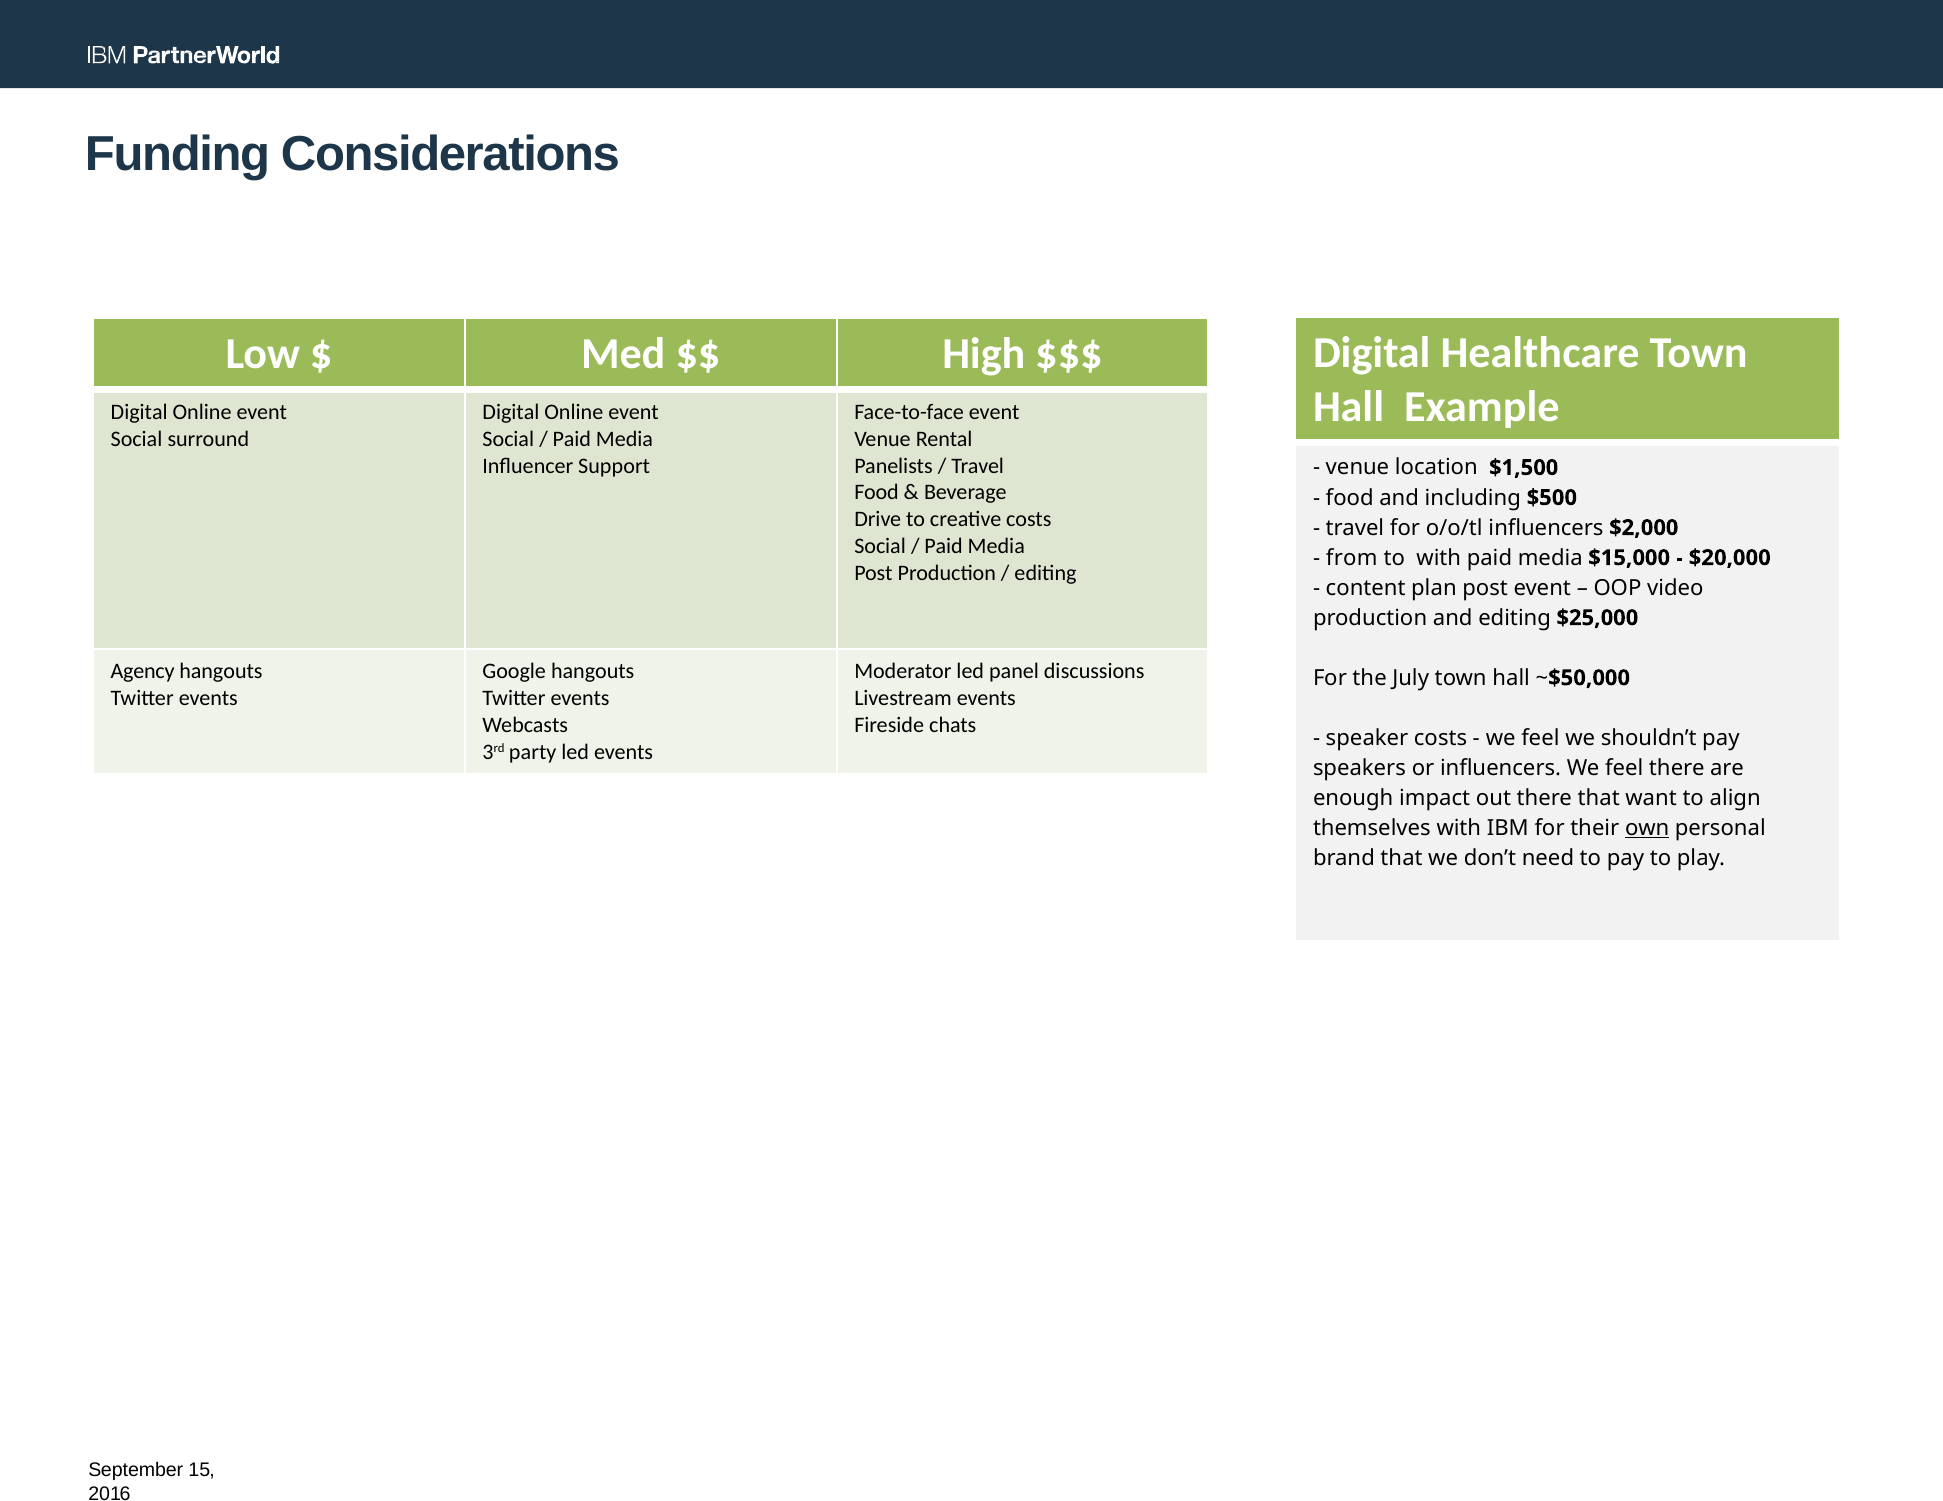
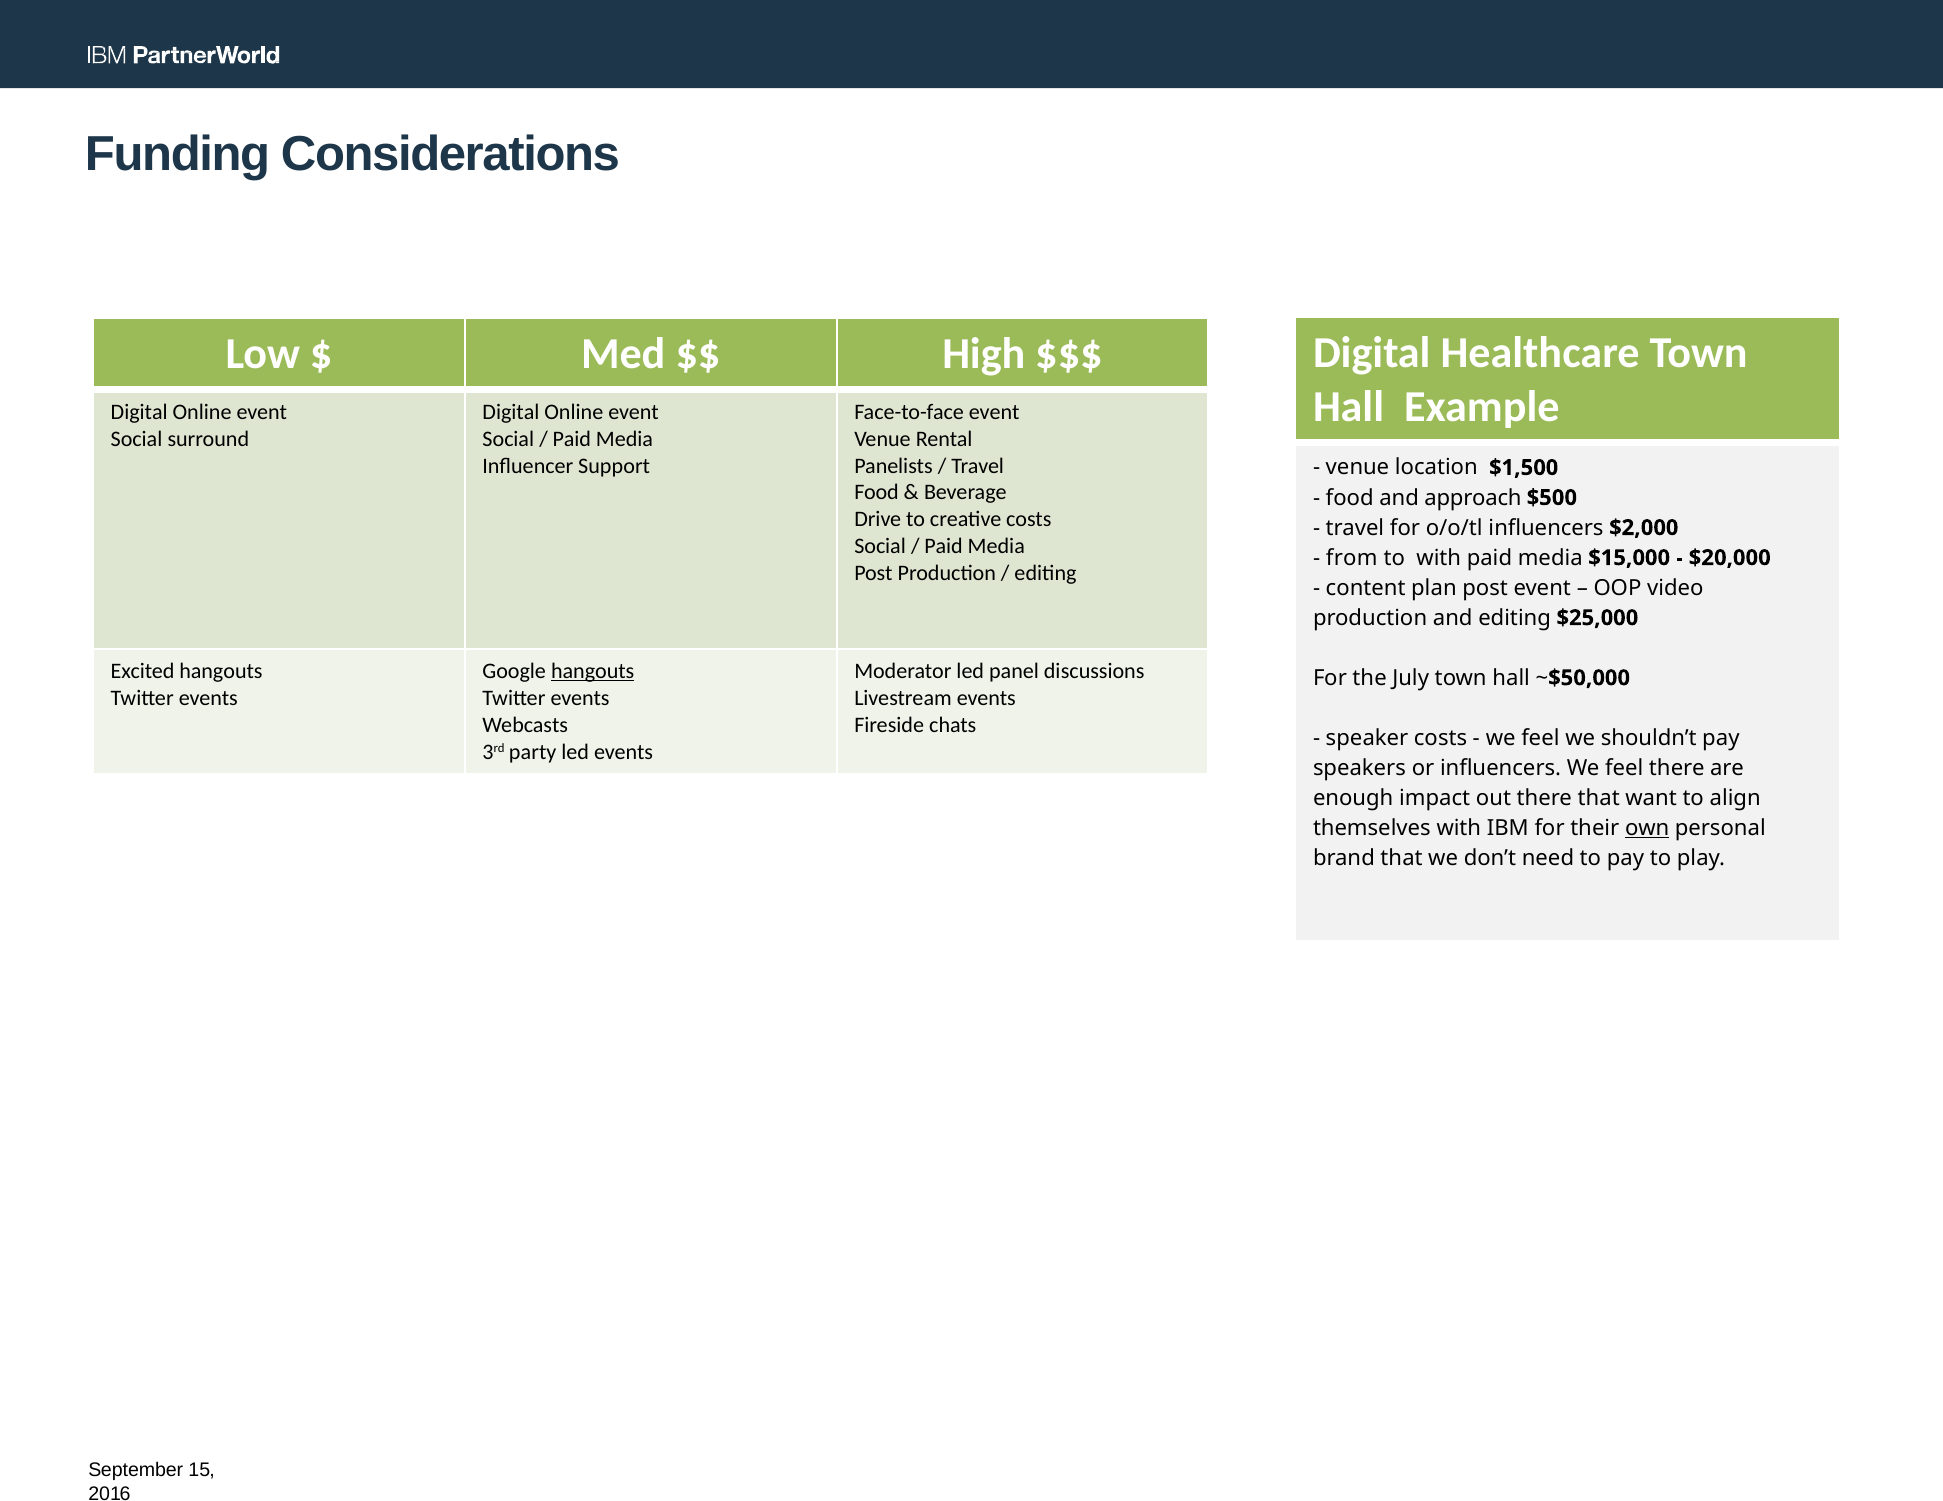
including: including -> approach
Agency: Agency -> Excited
hangouts at (593, 672) underline: none -> present
